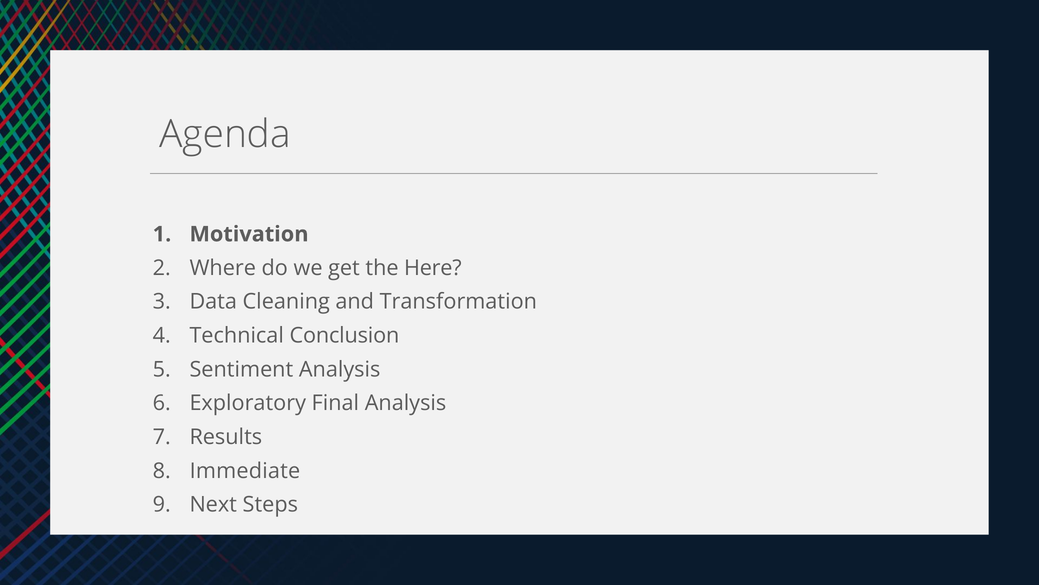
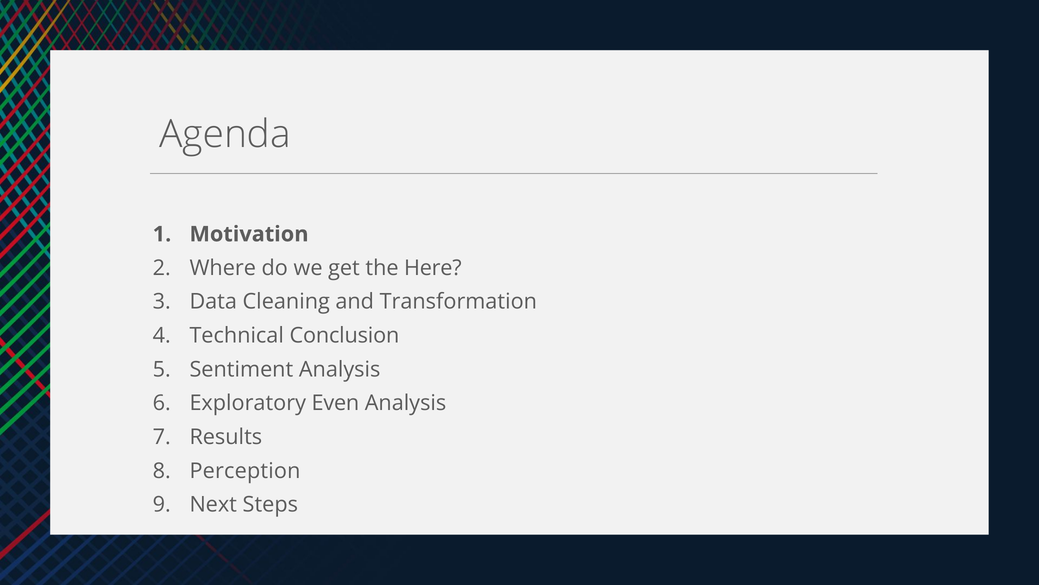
Final: Final -> Even
Immediate: Immediate -> Perception
